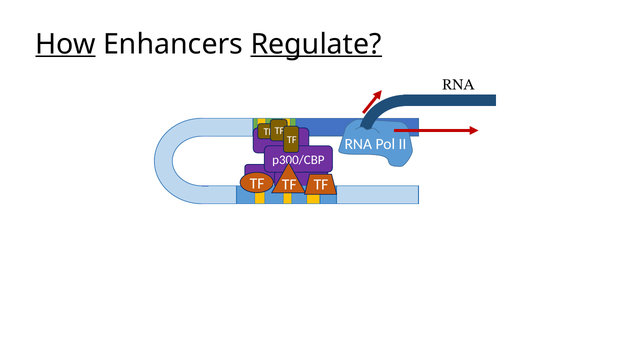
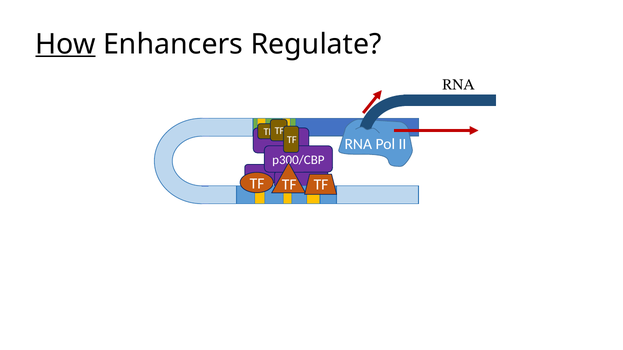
Regulate underline: present -> none
